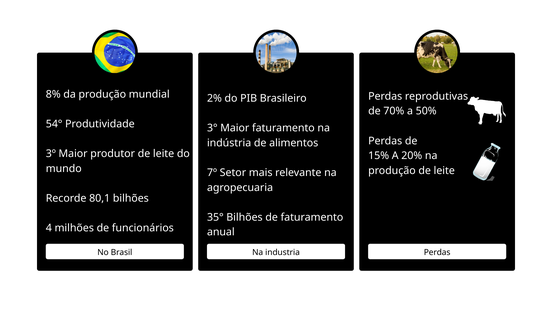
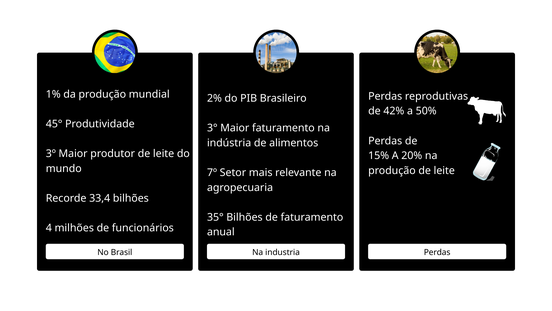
8%: 8% -> 1%
70%: 70% -> 42%
54°: 54° -> 45°
80,1: 80,1 -> 33,4
